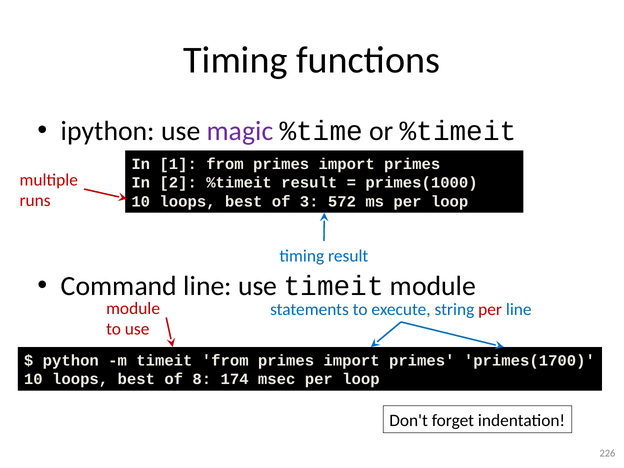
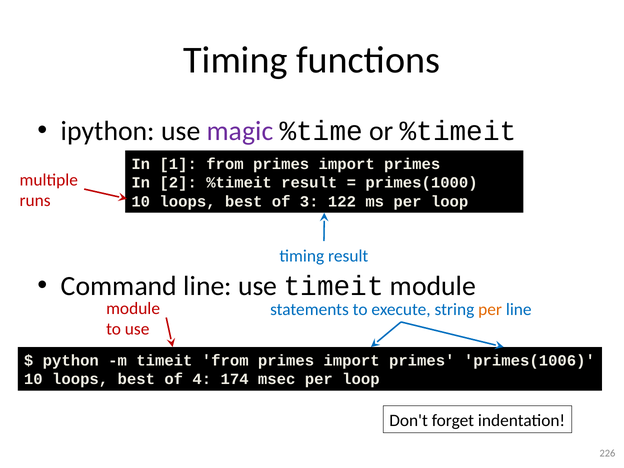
572: 572 -> 122
per at (490, 310) colour: red -> orange
primes(1700: primes(1700 -> primes(1006
8: 8 -> 4
